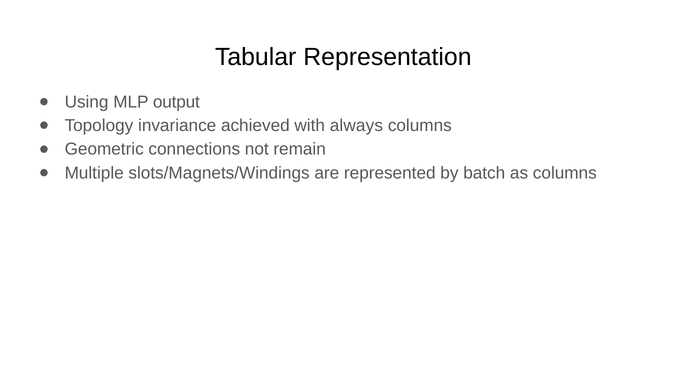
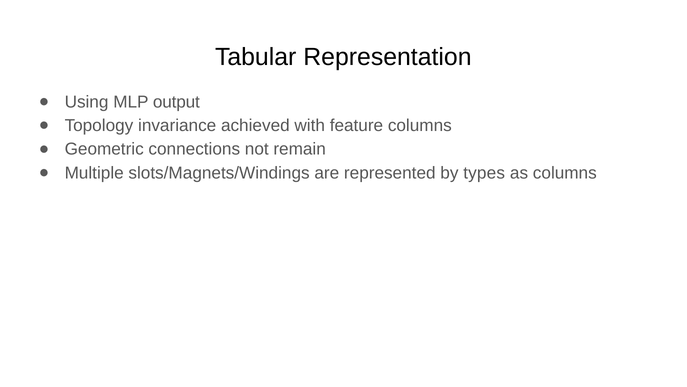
always: always -> feature
batch: batch -> types
